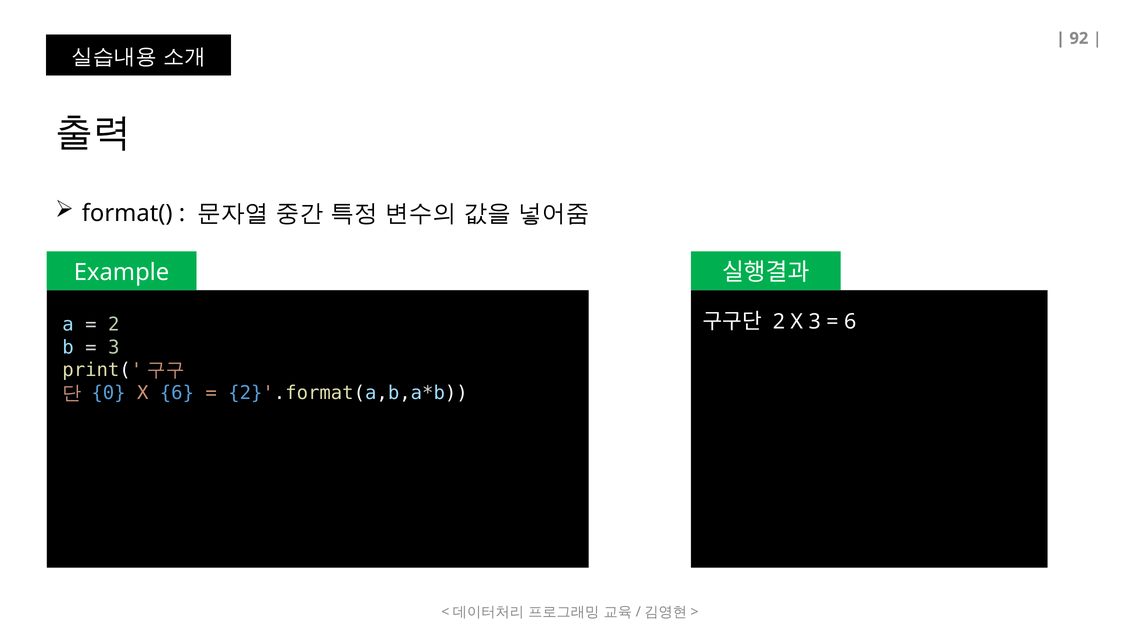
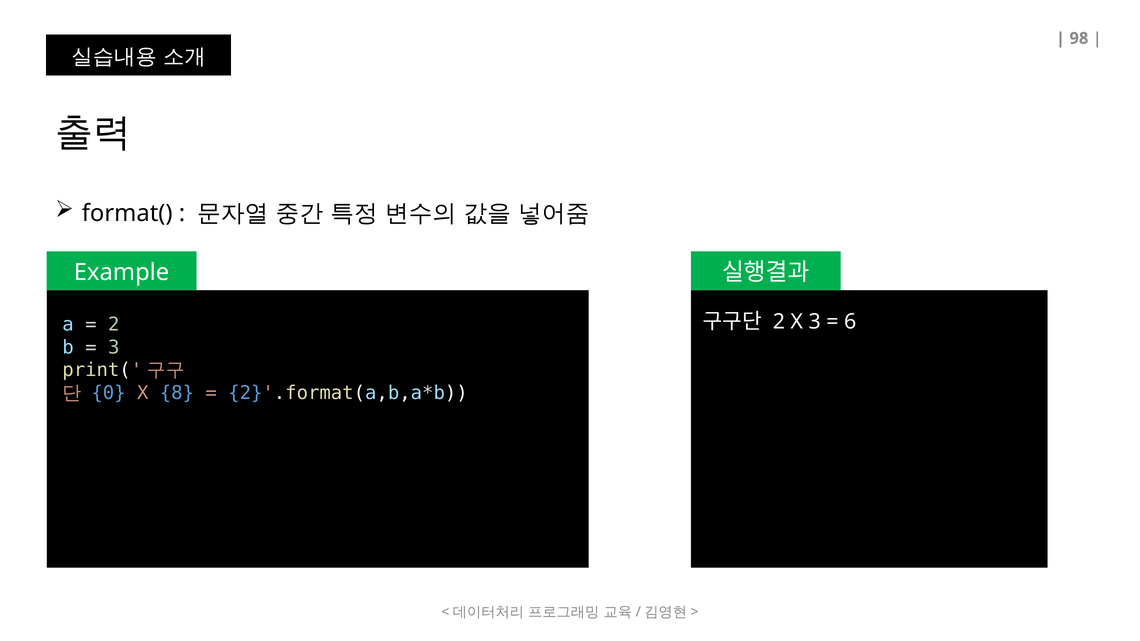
92: 92 -> 98
X 6: 6 -> 8
